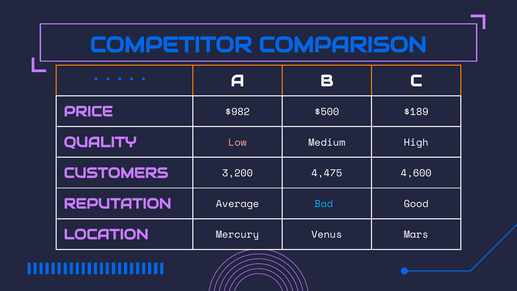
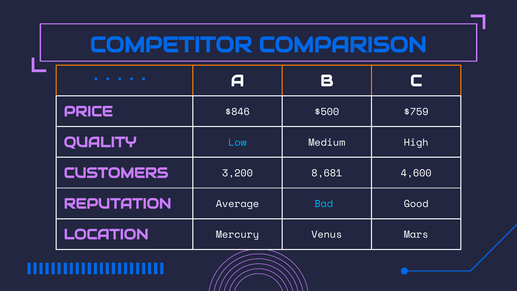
$982: $982 -> $846
$189: $189 -> $759
Low colour: pink -> light blue
4,475: 4,475 -> 8,681
